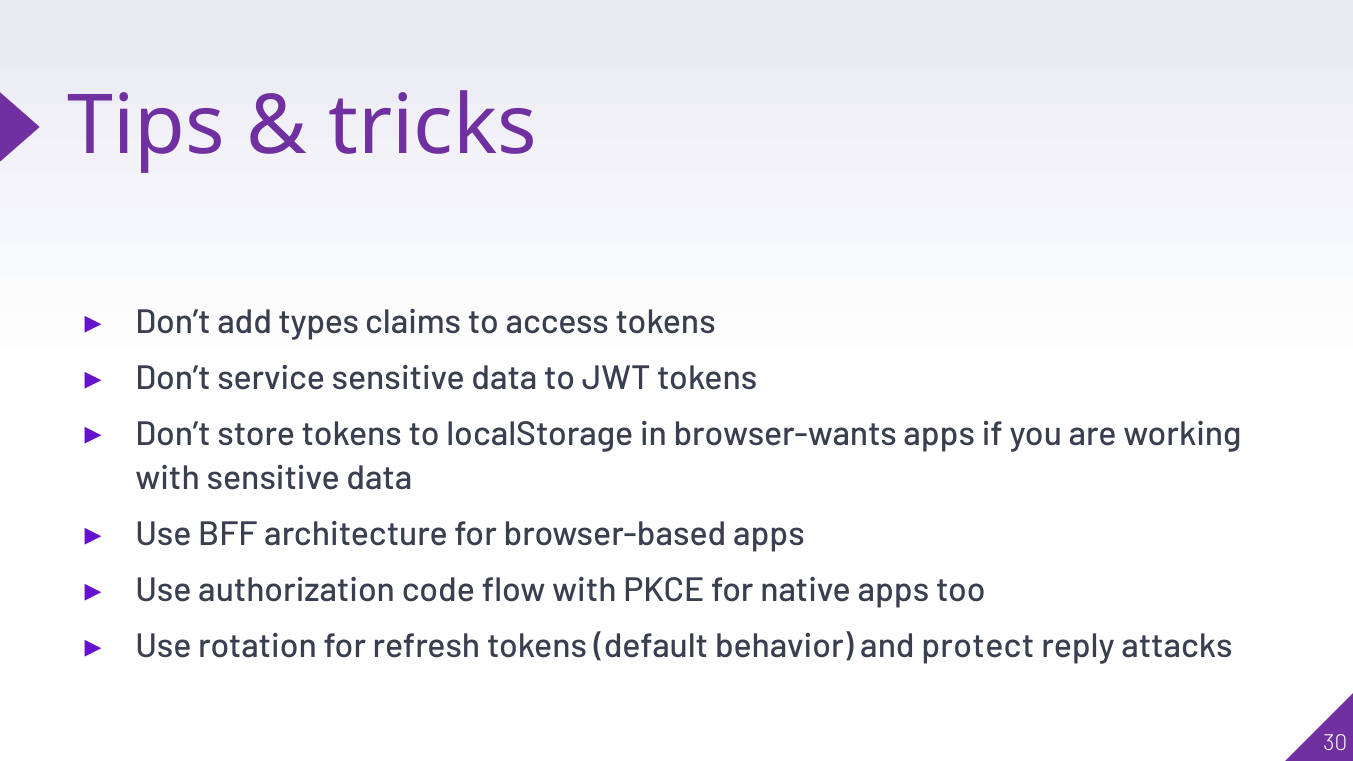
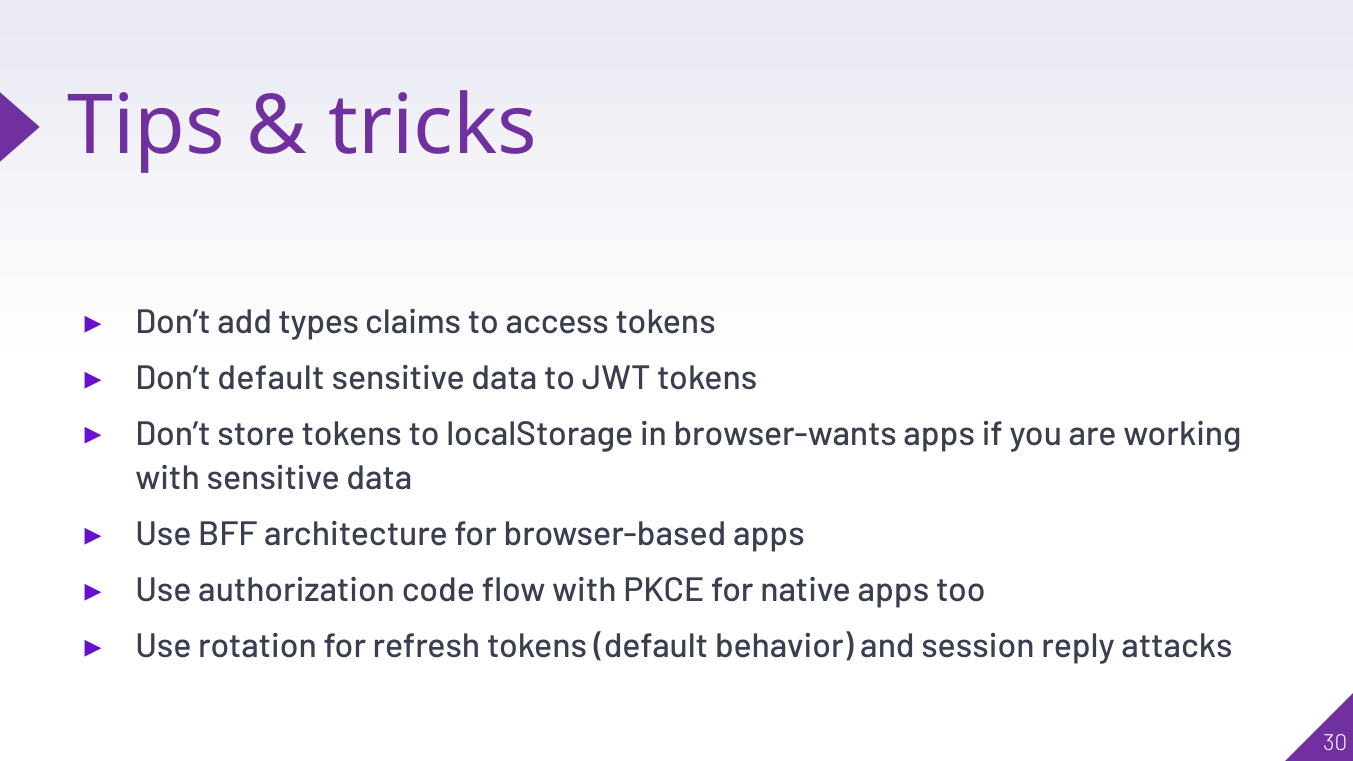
Don’t service: service -> default
protect: protect -> session
